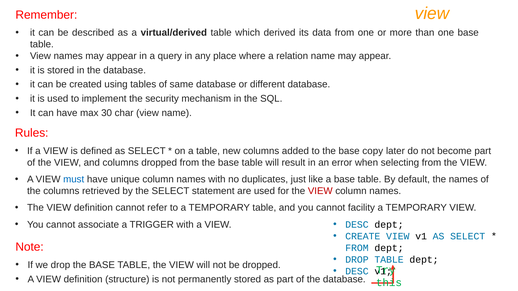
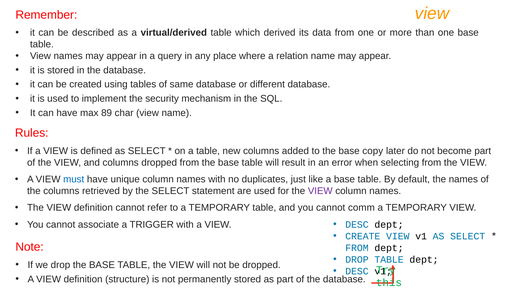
30: 30 -> 89
VIEW at (320, 191) colour: red -> purple
facility: facility -> comm
